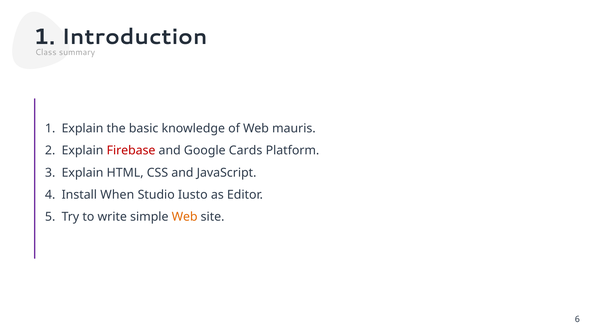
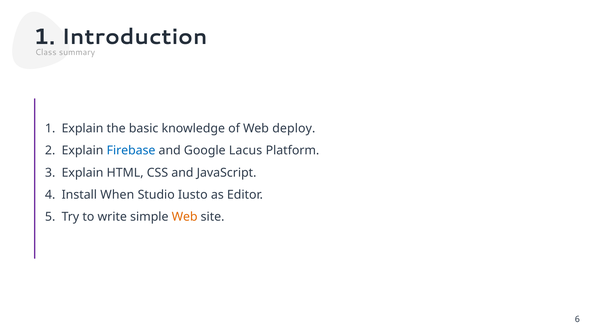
mauris: mauris -> deploy
Firebase colour: red -> blue
Cards: Cards -> Lacus
